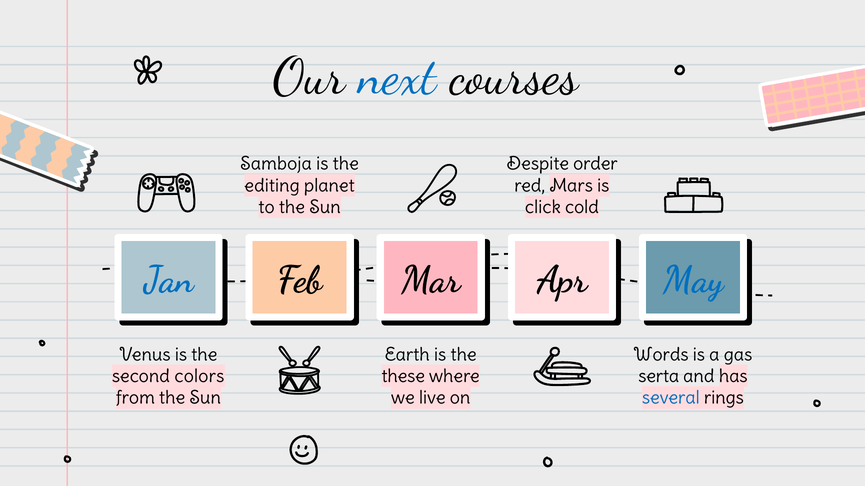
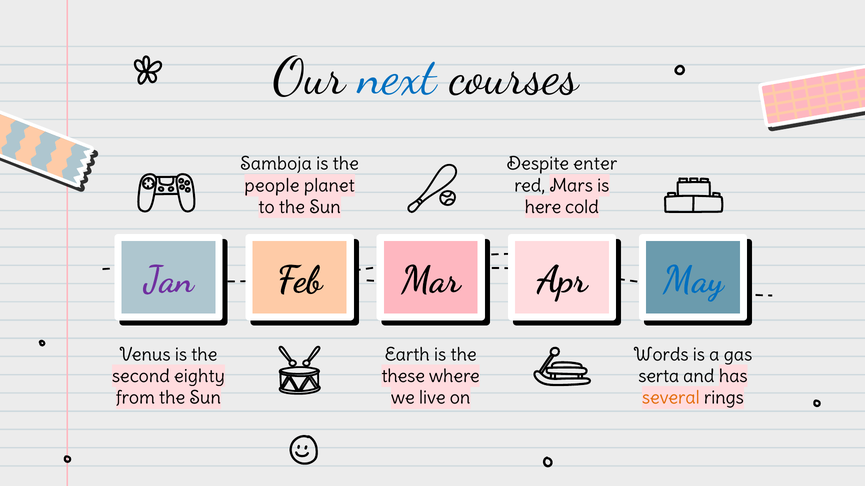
order: order -> enter
editing: editing -> people
click: click -> here
Jan colour: blue -> purple
colors: colors -> eighty
several colour: blue -> orange
